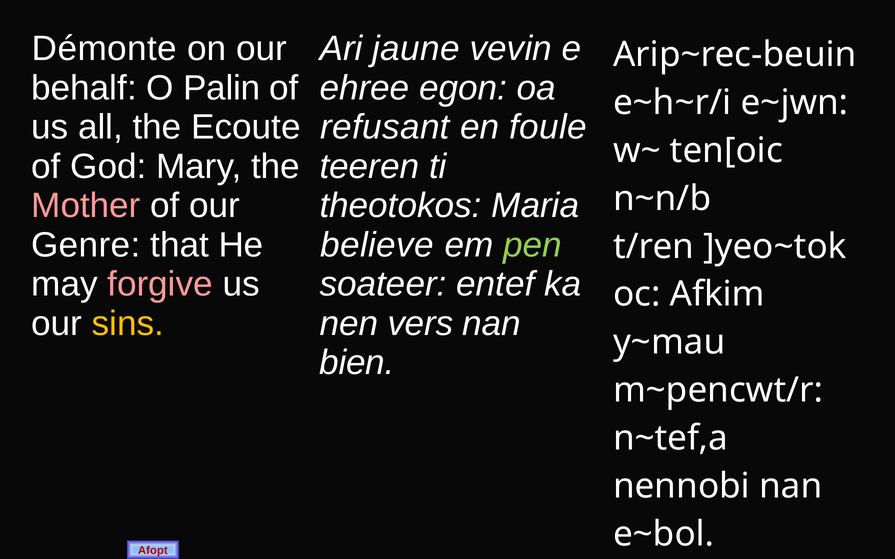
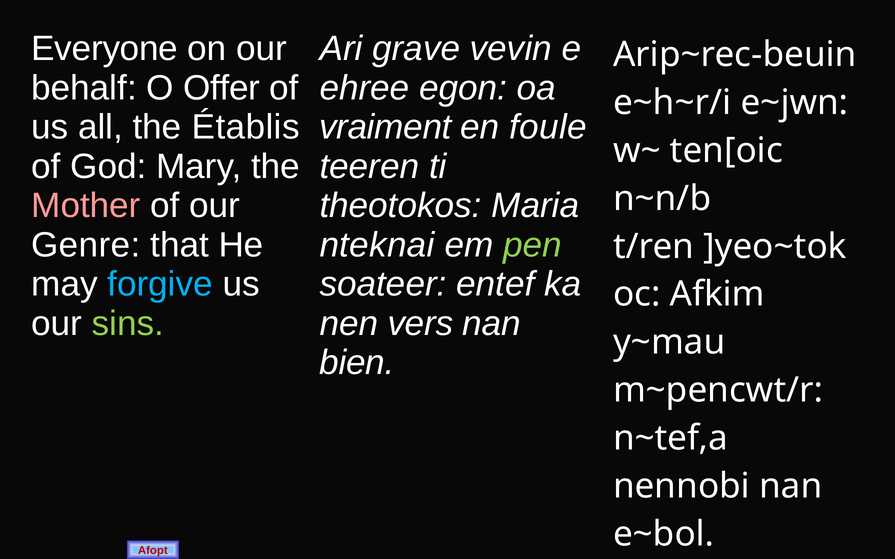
Démonte: Démonte -> Everyone
jaune: jaune -> grave
Palin: Palin -> Offer
Ecoute: Ecoute -> Établis
refusant: refusant -> vraiment
believe: believe -> nteknai
forgive colour: pink -> light blue
sins colour: yellow -> light green
